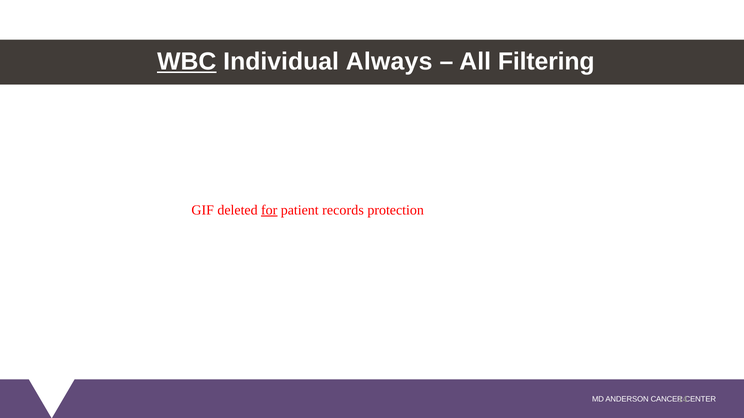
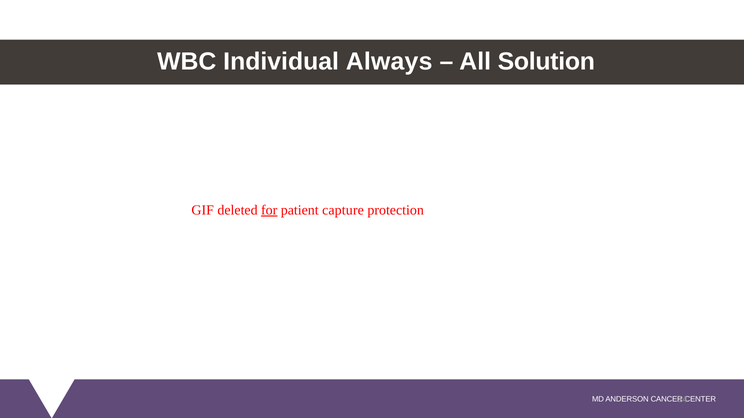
WBC underline: present -> none
Filtering: Filtering -> Solution
records: records -> capture
